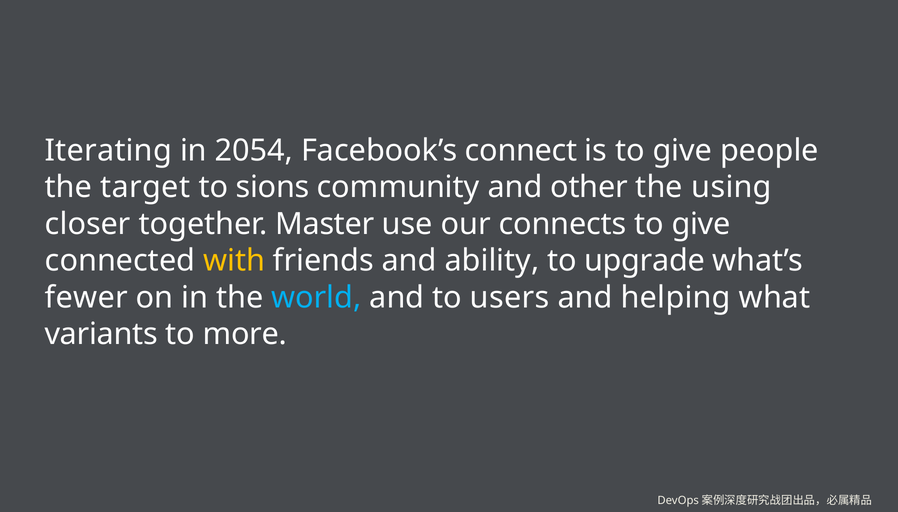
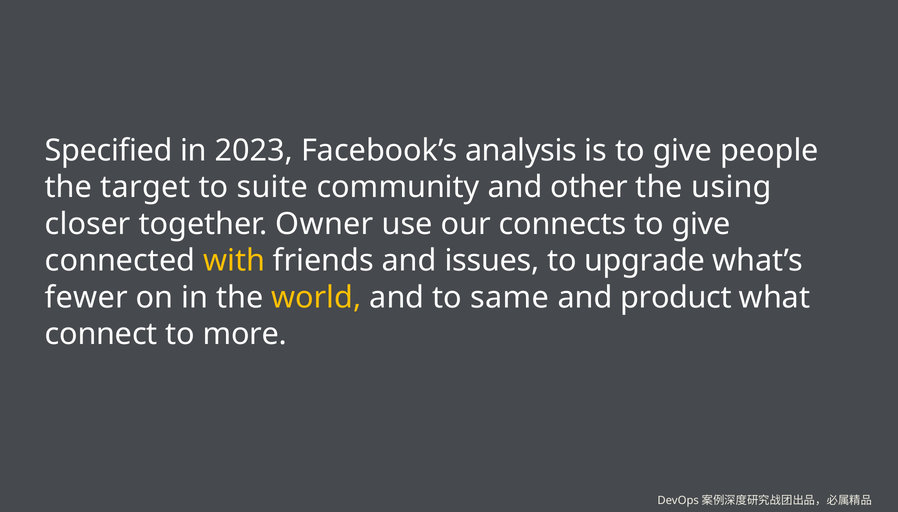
Iterating: Iterating -> Specified
2054: 2054 -> 2023
connect: connect -> analysis
sions: sions -> suite
Master: Master -> Owner
ability: ability -> issues
world colour: light blue -> yellow
users: users -> same
helping: helping -> product
variants: variants -> connect
